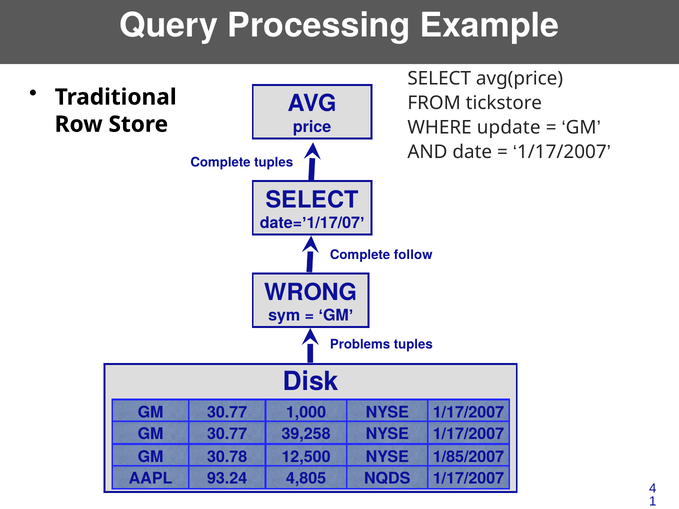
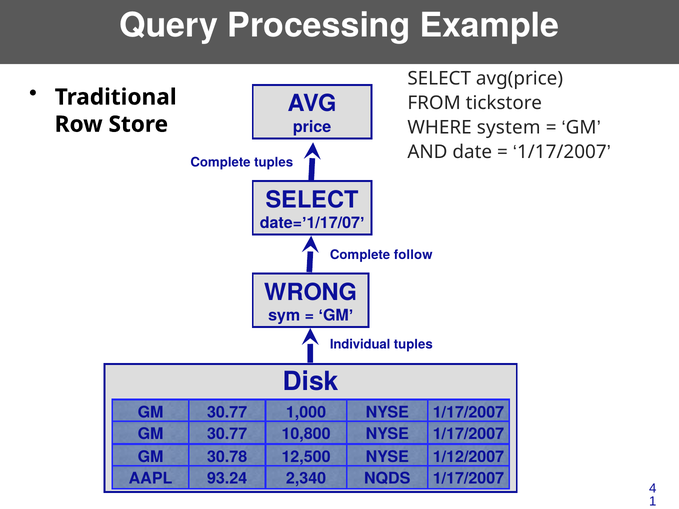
update: update -> system
Problems: Problems -> Individual
39,258: 39,258 -> 10,800
1/85/2007: 1/85/2007 -> 1/12/2007
4,805: 4,805 -> 2,340
